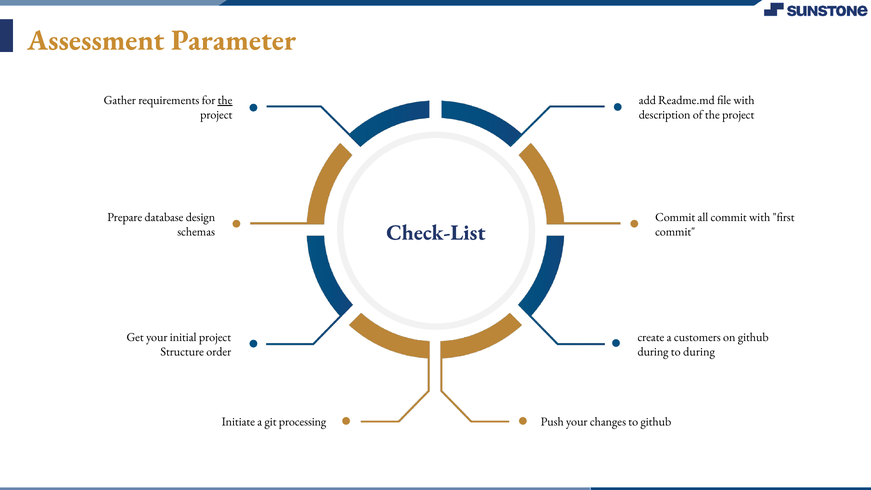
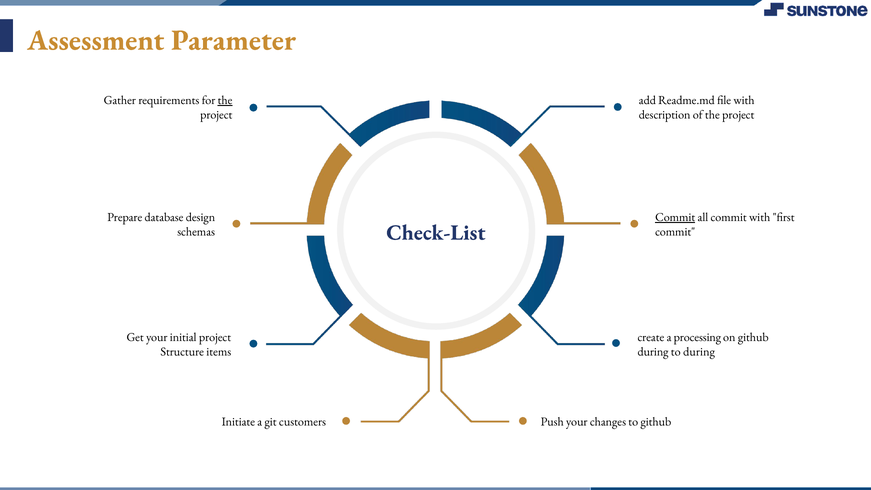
Commit at (675, 217) underline: none -> present
customers: customers -> processing
order: order -> items
processing: processing -> customers
